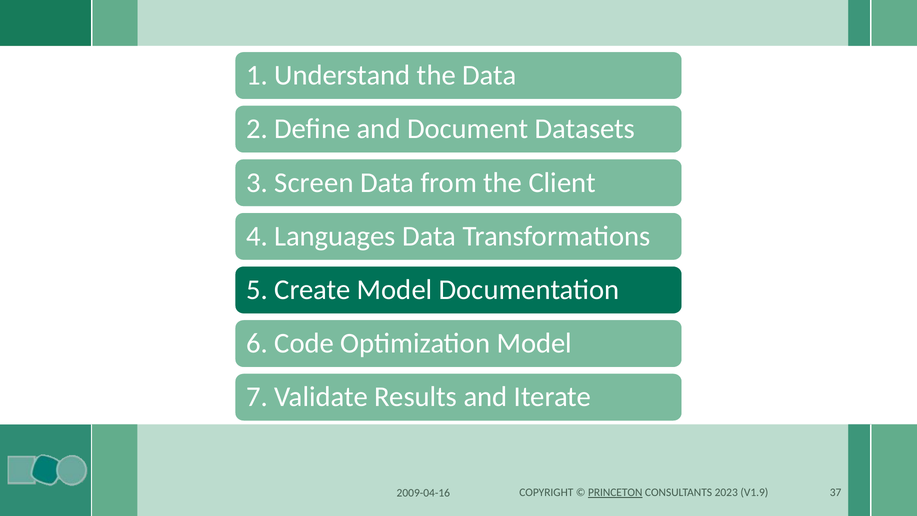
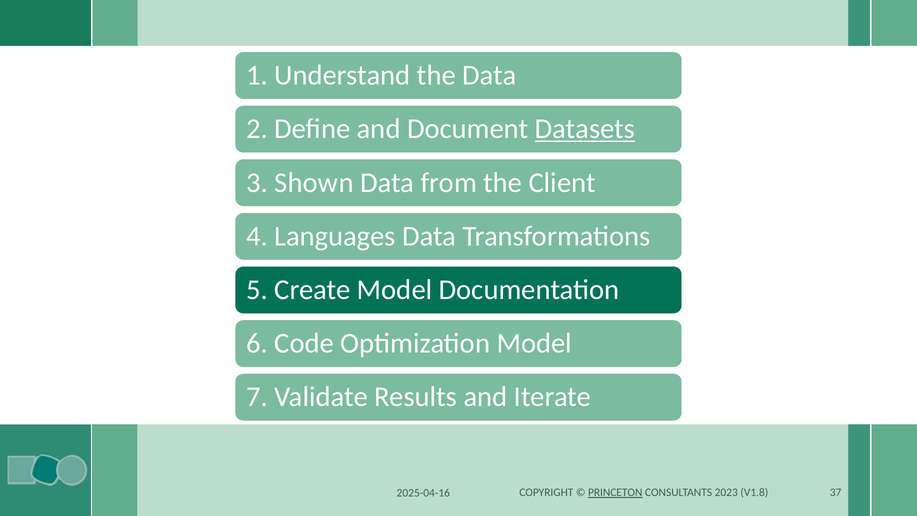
Datasets underline: none -> present
Screen: Screen -> Shown
V1.9: V1.9 -> V1.8
2009-04-16: 2009-04-16 -> 2025-04-16
